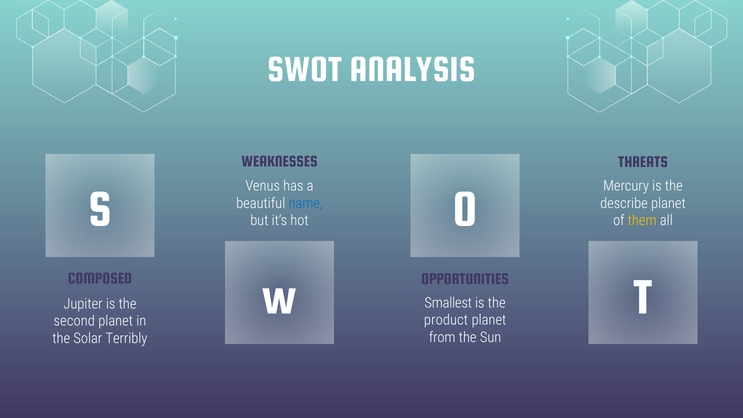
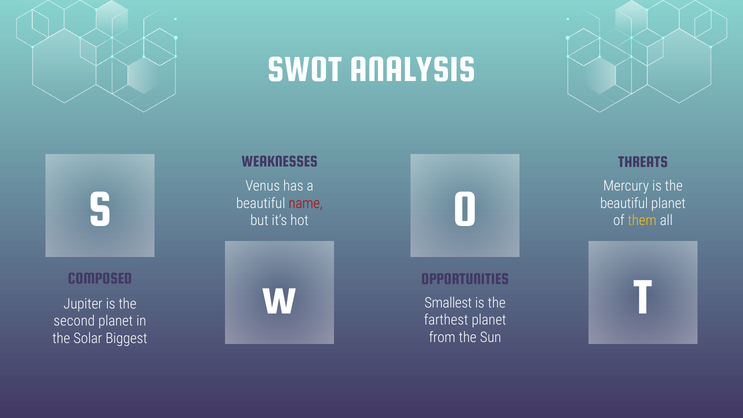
name colour: blue -> red
describe at (624, 203): describe -> beautiful
product: product -> farthest
Terribly: Terribly -> Biggest
